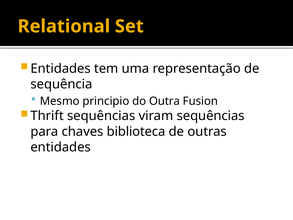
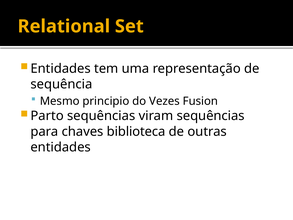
Outra: Outra -> Vezes
Thrift: Thrift -> Parto
